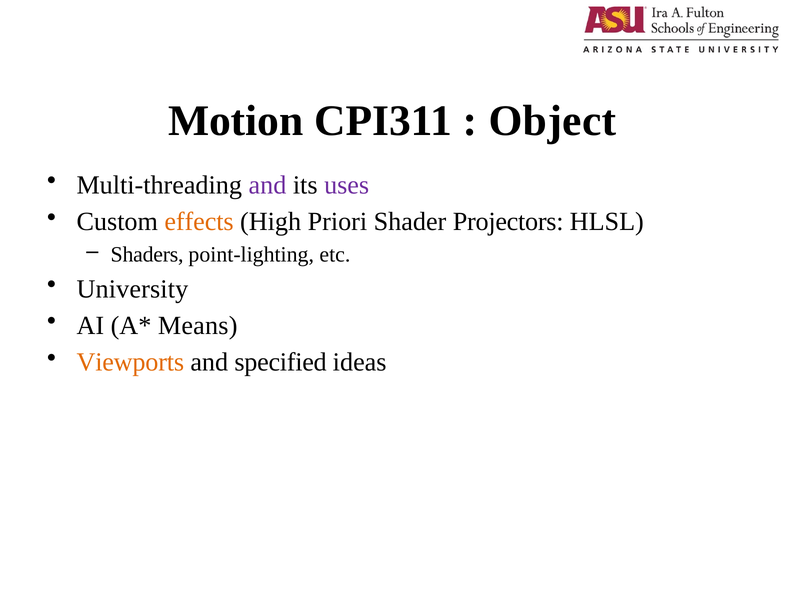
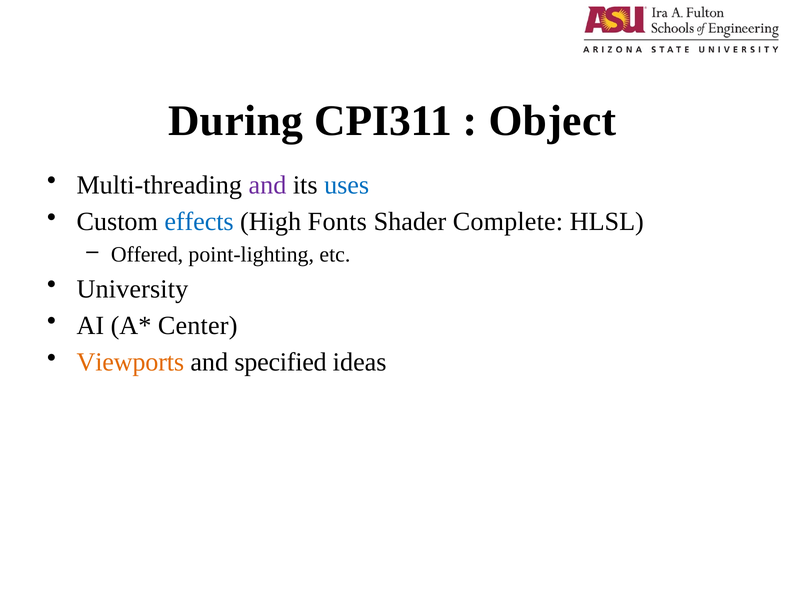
Motion: Motion -> During
uses colour: purple -> blue
effects colour: orange -> blue
Priori: Priori -> Fonts
Projectors: Projectors -> Complete
Shaders: Shaders -> Offered
Means: Means -> Center
